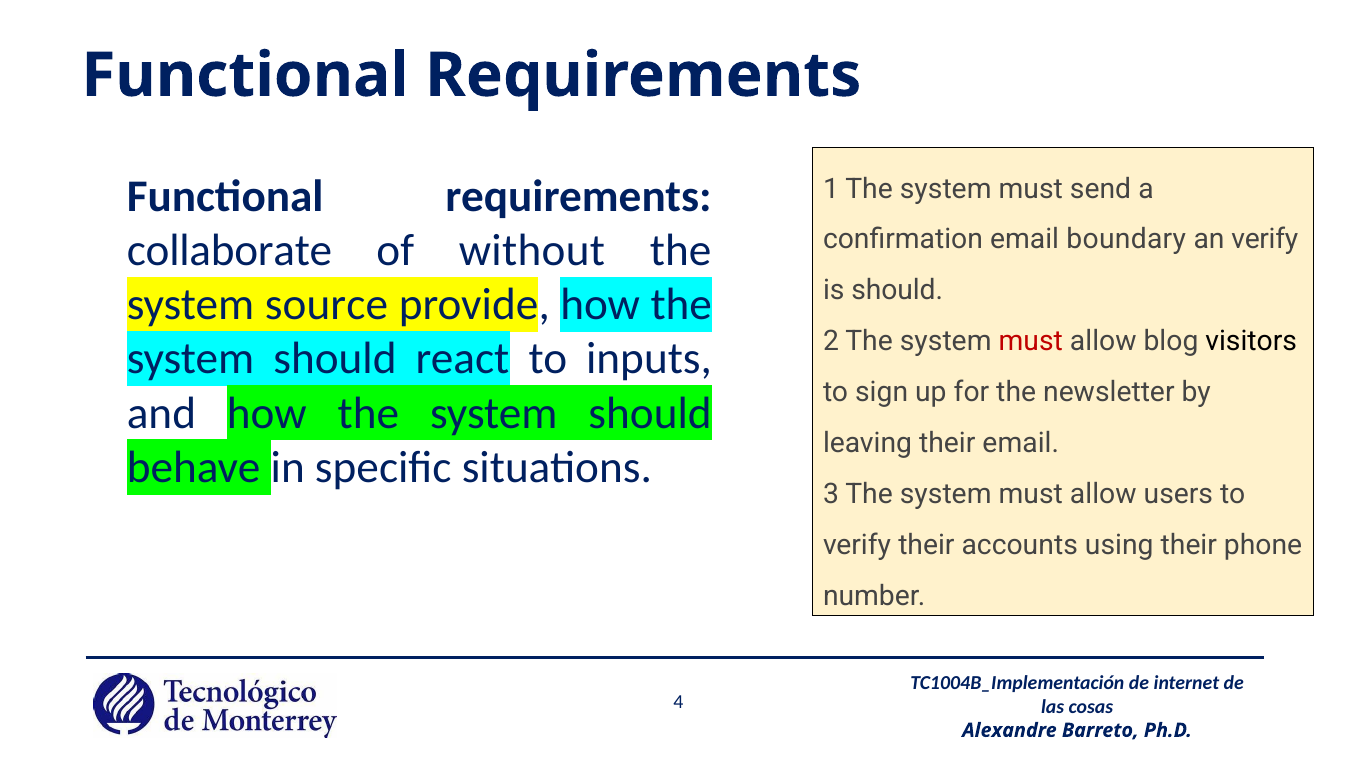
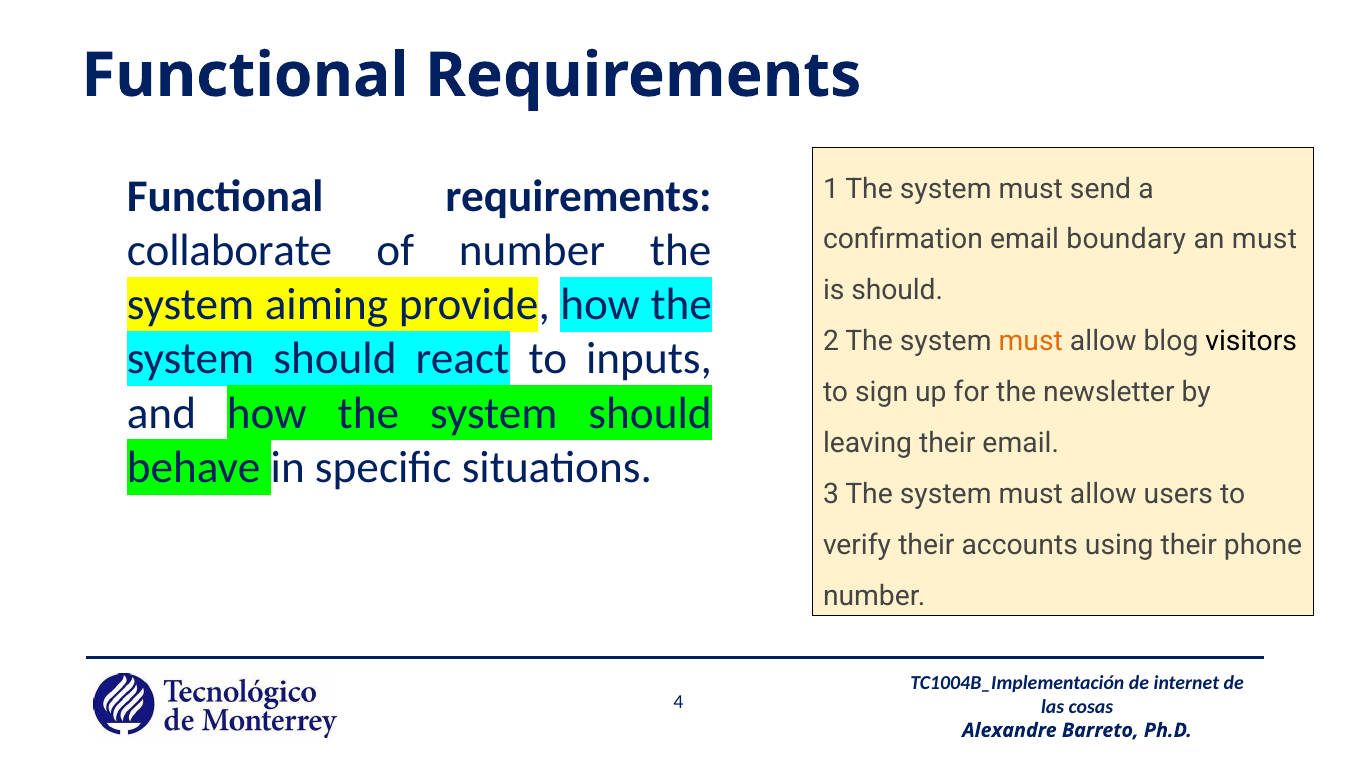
an verify: verify -> must
of without: without -> number
source: source -> aiming
must at (1031, 342) colour: red -> orange
